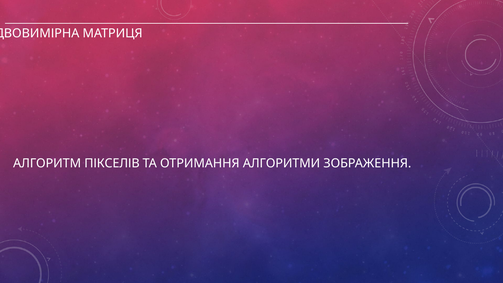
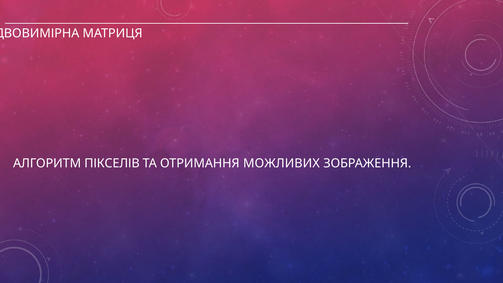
АЛГОРИТМИ: АЛГОРИТМИ -> МОЖЛИВИХ
